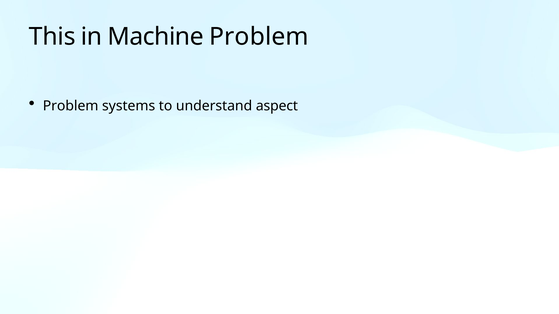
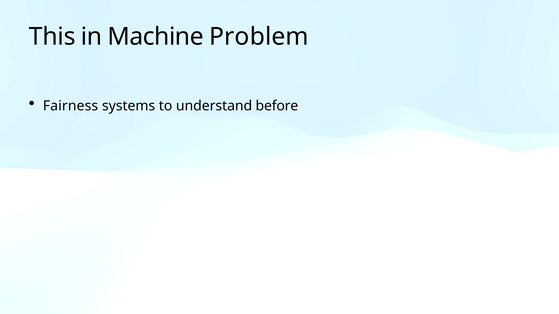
Problem at (71, 106): Problem -> Fairness
aspect: aspect -> before
